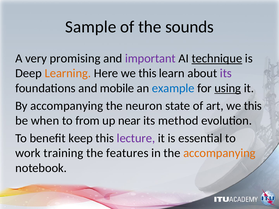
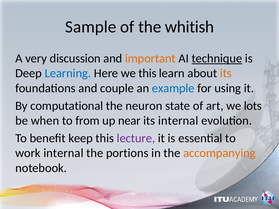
sounds: sounds -> whitish
promising: promising -> discussion
important colour: purple -> orange
Learning colour: orange -> blue
its at (226, 73) colour: purple -> orange
mobile: mobile -> couple
using underline: present -> none
By accompanying: accompanying -> computational
art we this: this -> lots
its method: method -> internal
work training: training -> internal
features: features -> portions
